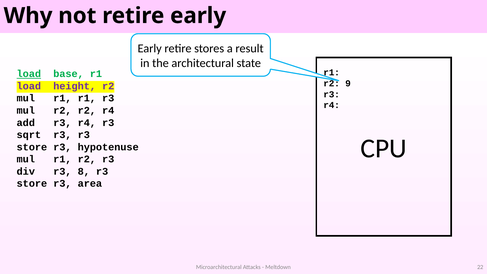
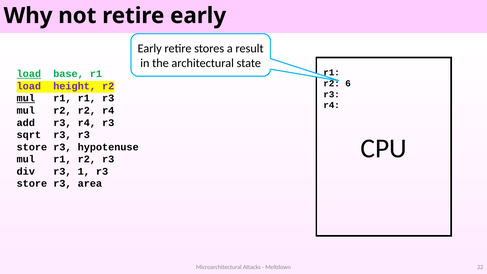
9: 9 -> 6
mul at (26, 98) underline: none -> present
8: 8 -> 1
